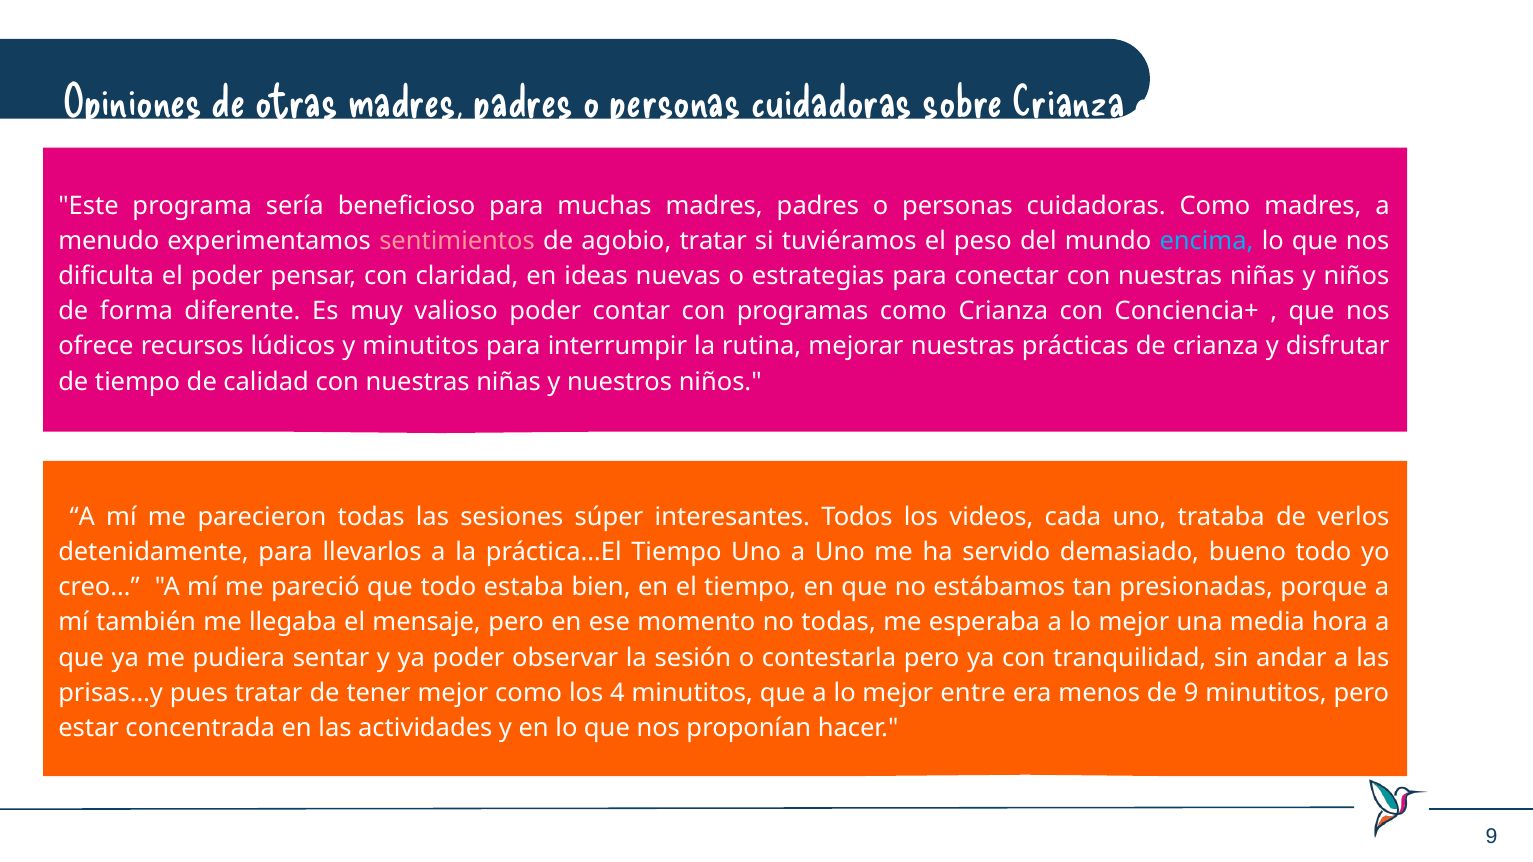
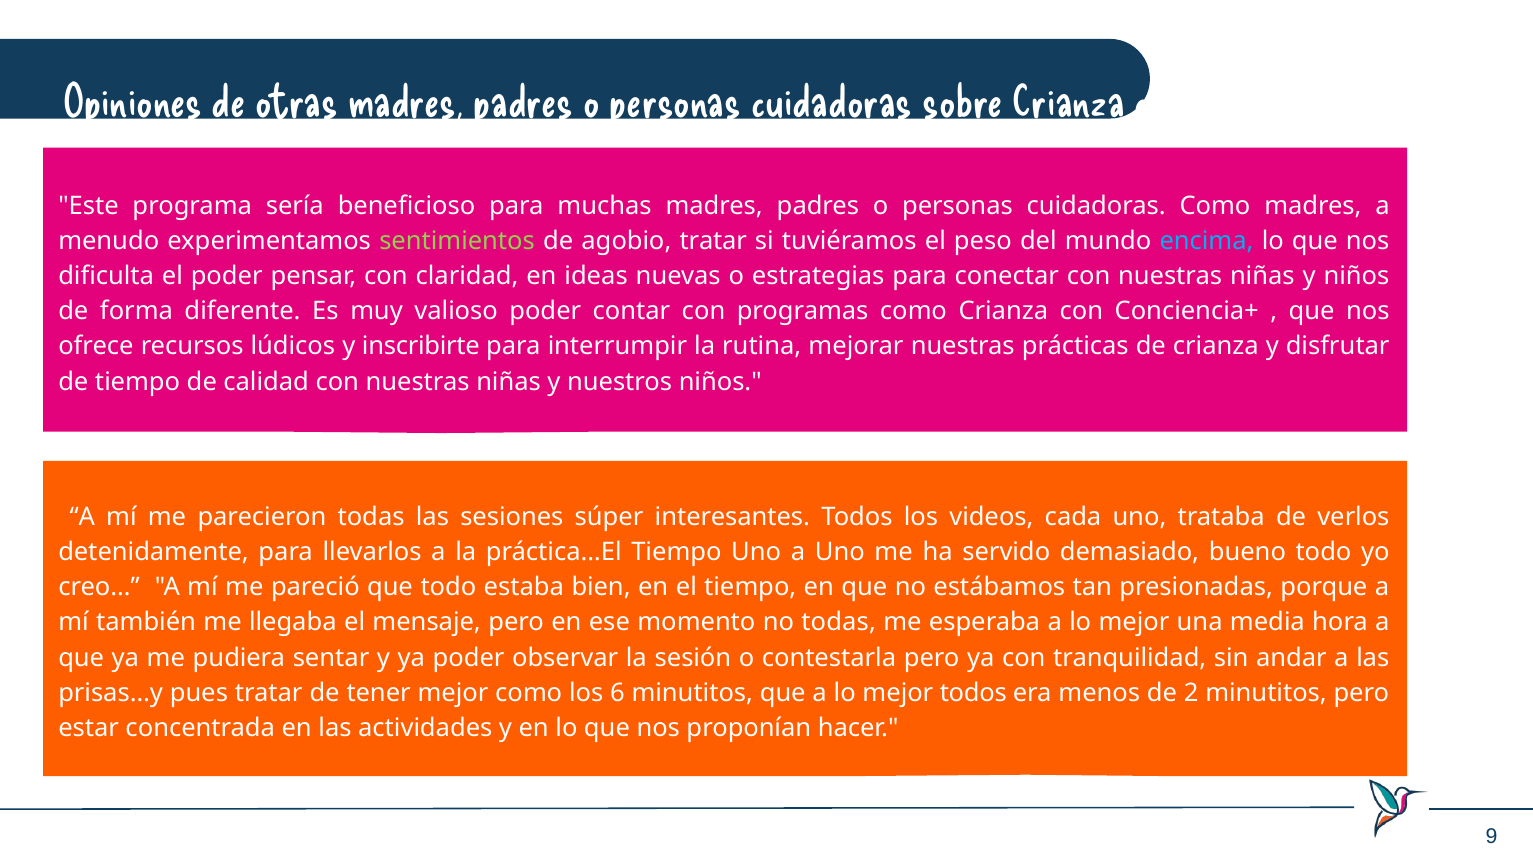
sentimientos colour: pink -> light green
y minutitos: minutitos -> inscribirte
4: 4 -> 6
mejor entre: entre -> todos
de 9: 9 -> 2
